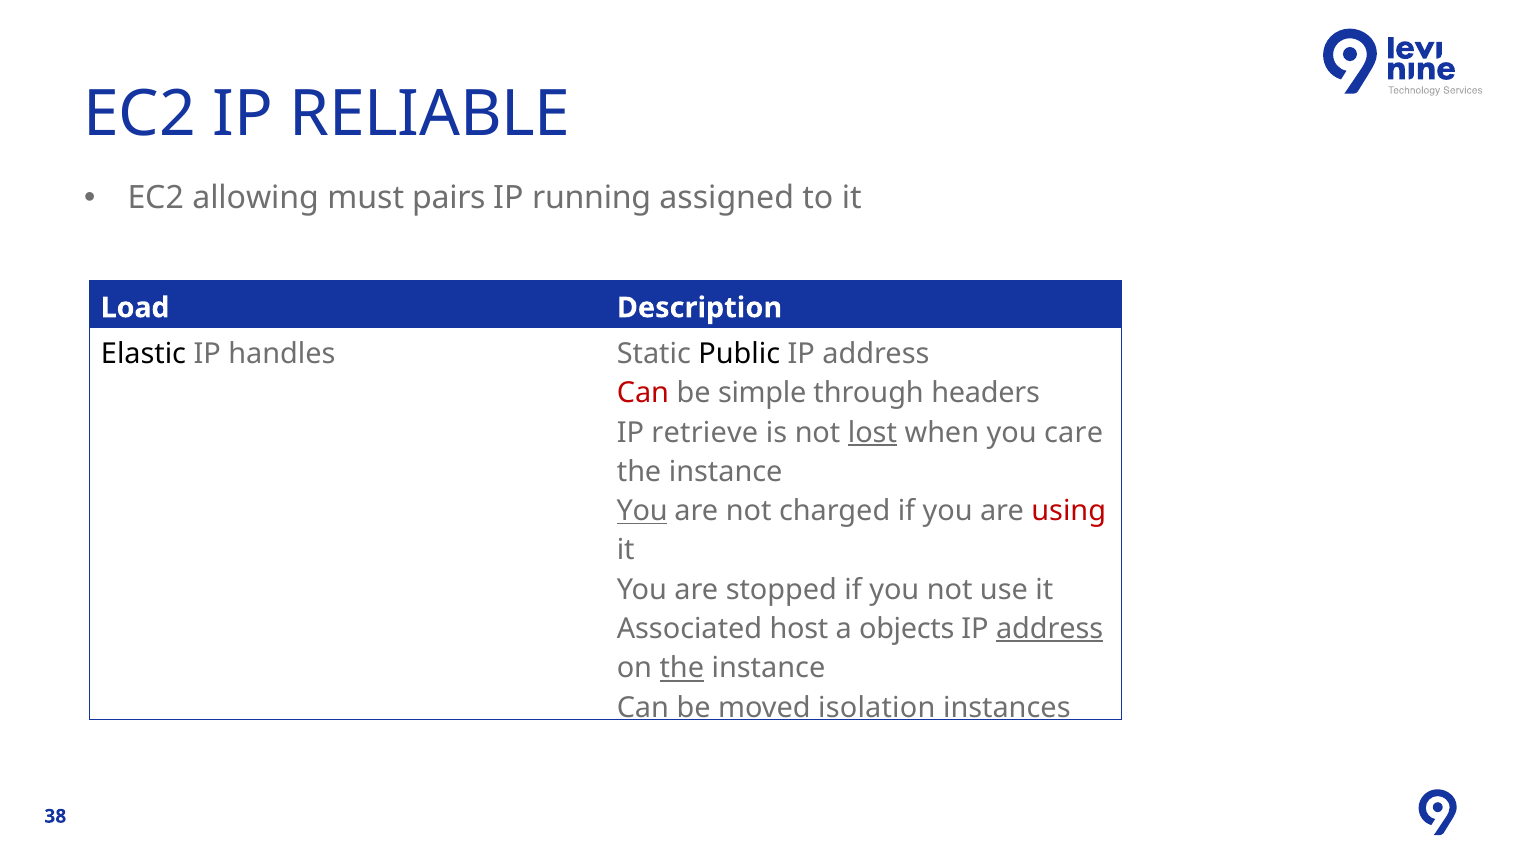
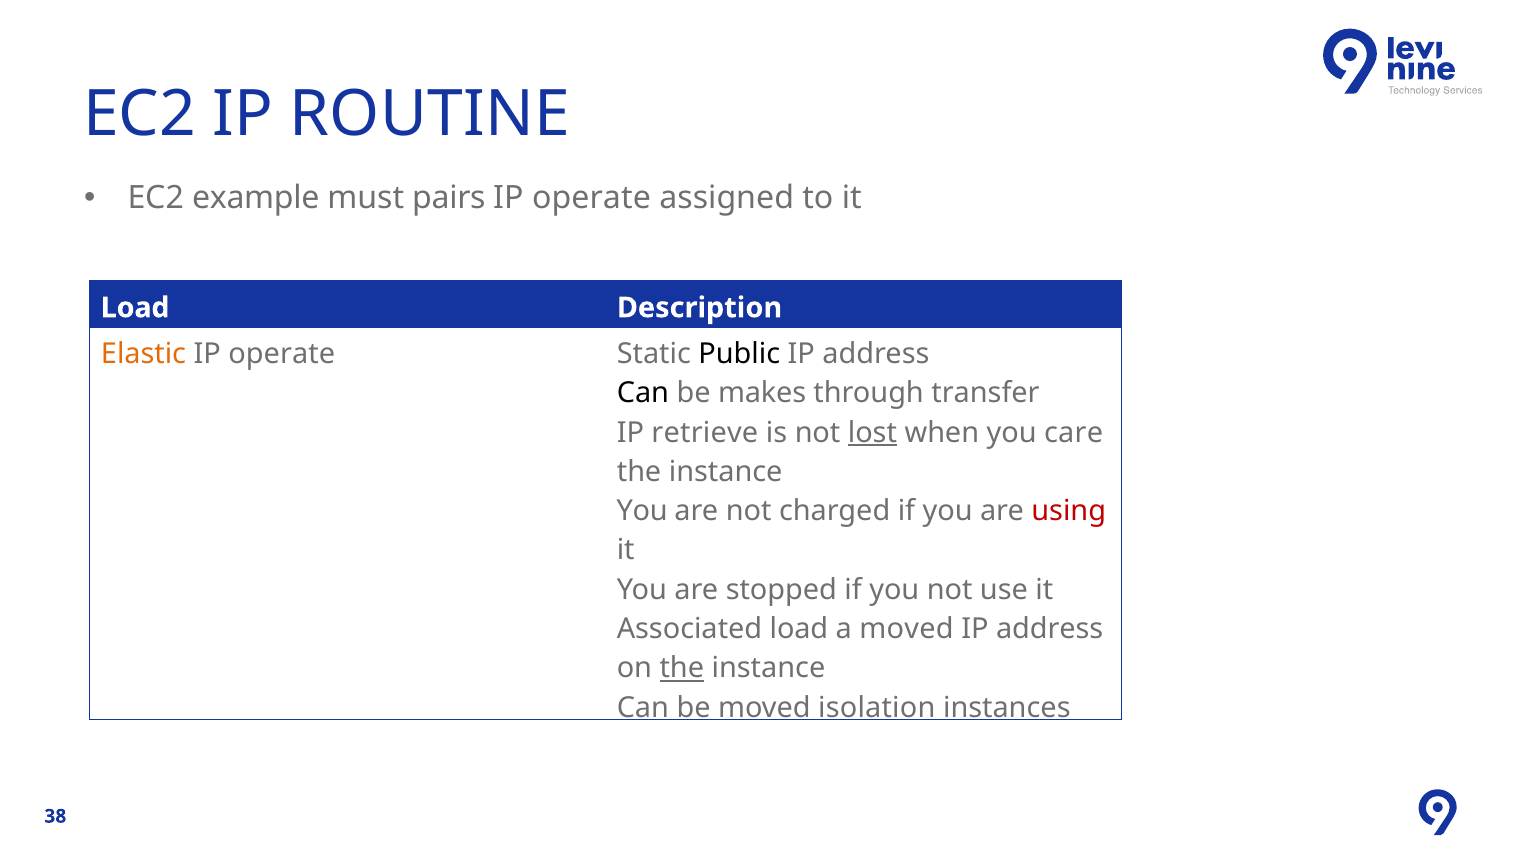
RELIABLE: RELIABLE -> ROUTINE
allowing: allowing -> example
running at (592, 198): running -> operate
Elastic colour: black -> orange
handles at (282, 354): handles -> operate
Can at (643, 393) colour: red -> black
simple: simple -> makes
headers: headers -> transfer
You at (642, 511) underline: present -> none
Associated host: host -> load
a objects: objects -> moved
address at (1050, 629) underline: present -> none
